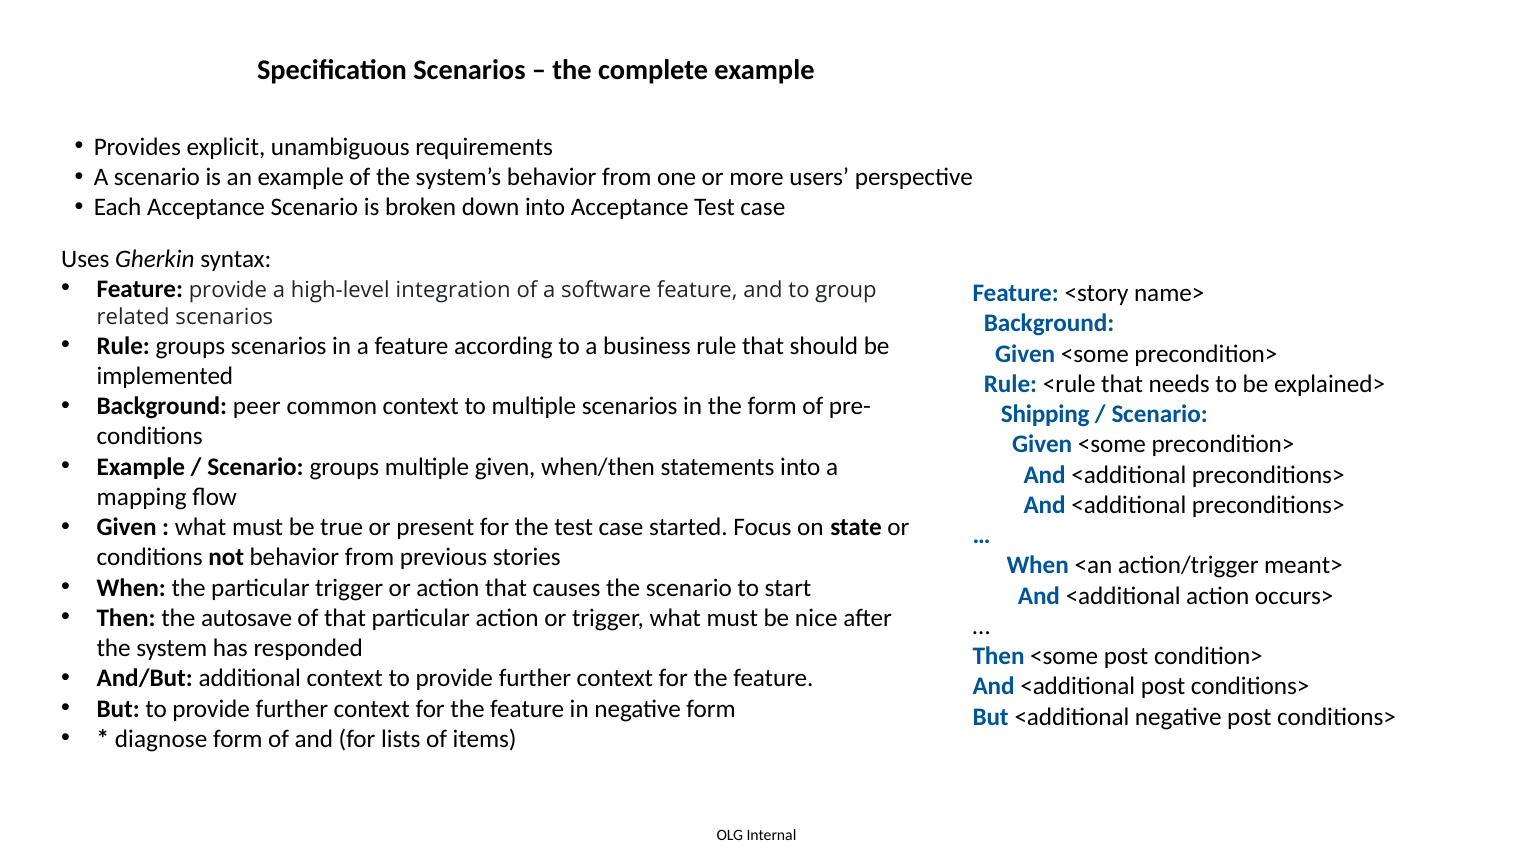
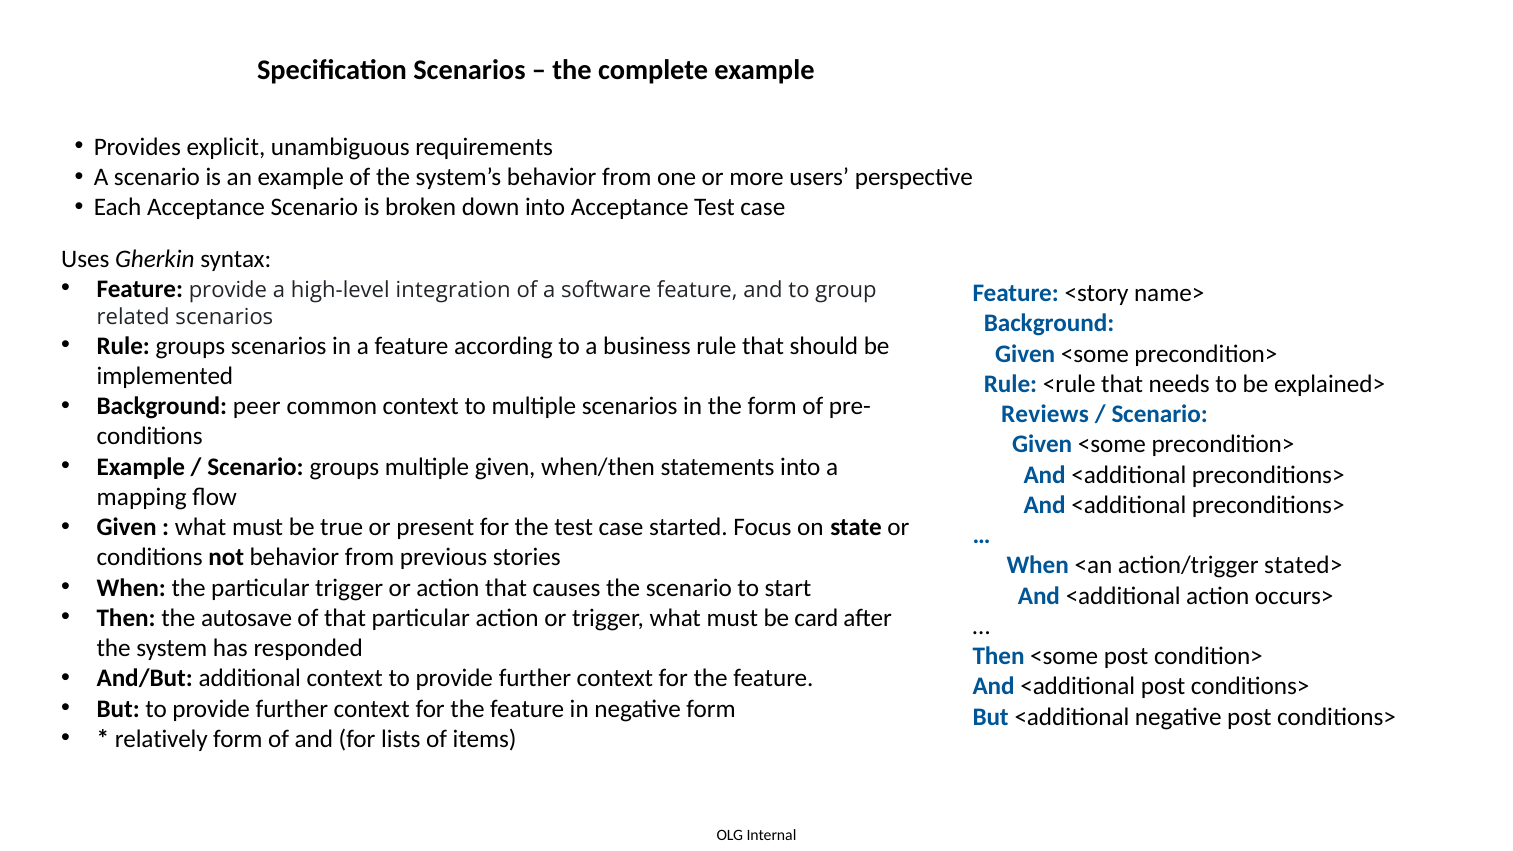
Shipping: Shipping -> Reviews
meant>: meant> -> stated>
nice: nice -> card
diagnose: diagnose -> relatively
